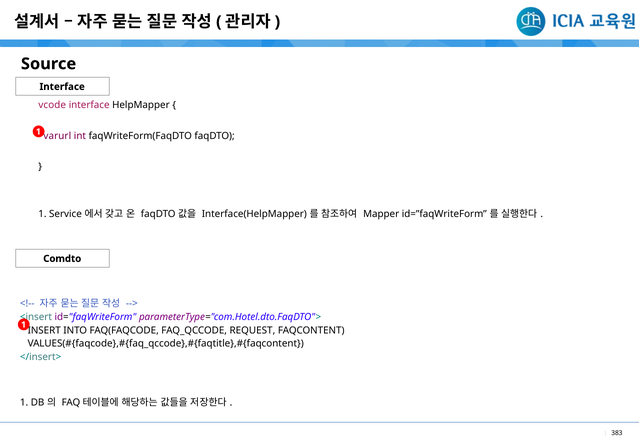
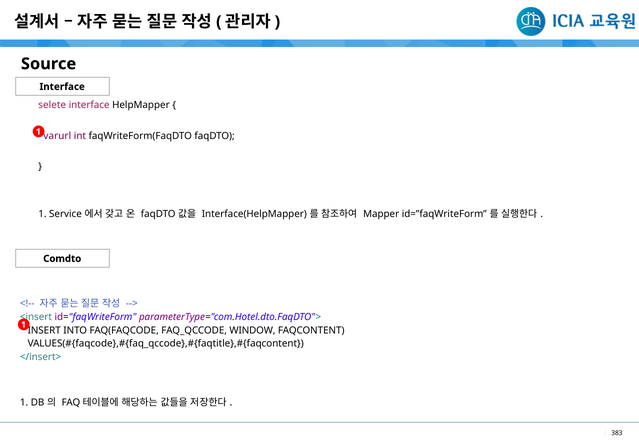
vcode: vcode -> selete
REQUEST: REQUEST -> WINDOW
